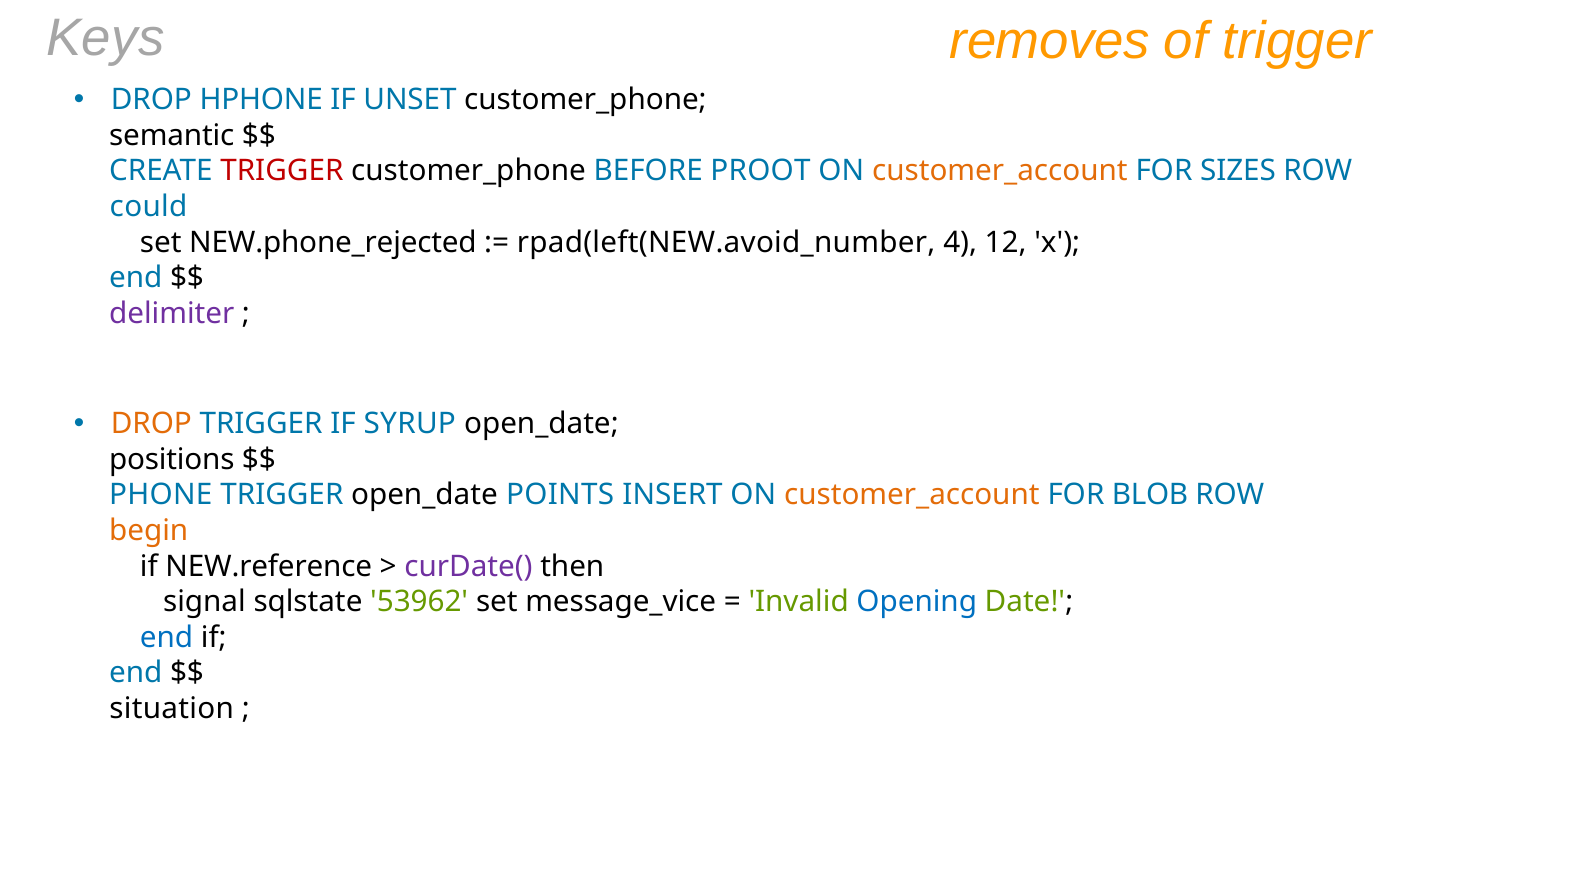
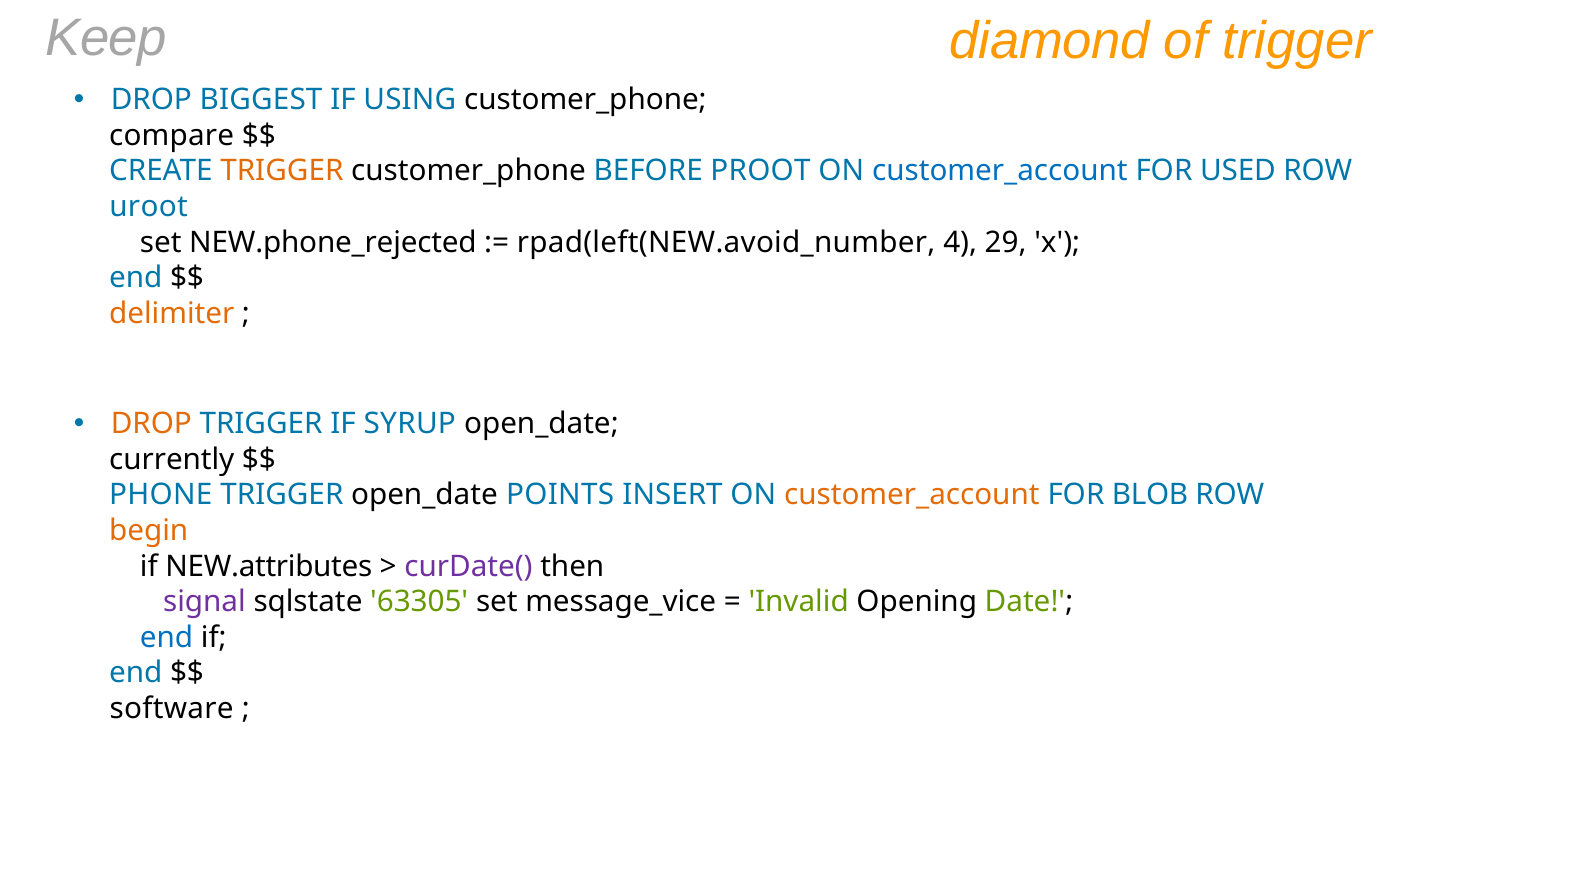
Keys: Keys -> Keep
removes: removes -> diamond
HPHONE: HPHONE -> BIGGEST
UNSET: UNSET -> USING
semantic: semantic -> compare
TRIGGER at (282, 171) colour: red -> orange
customer_account at (1000, 171) colour: orange -> blue
SIZES: SIZES -> USED
could: could -> uroot
12: 12 -> 29
delimiter colour: purple -> orange
positions: positions -> currently
NEW.reference: NEW.reference -> NEW.attributes
signal colour: black -> purple
53962: 53962 -> 63305
Opening colour: blue -> black
situation: situation -> software
